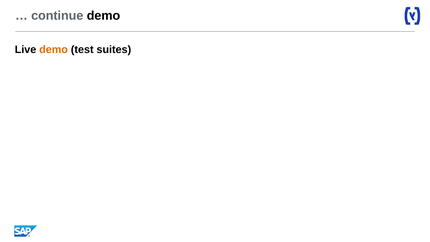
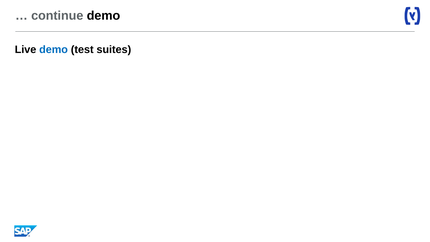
demo at (54, 50) colour: orange -> blue
